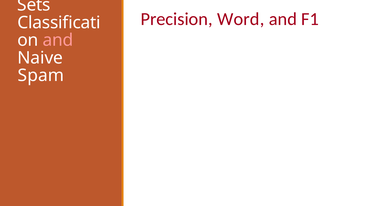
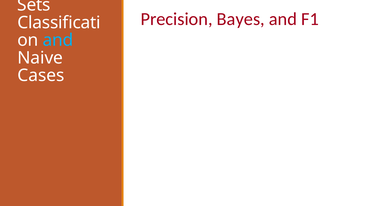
Word: Word -> Bayes
and at (58, 40) colour: pink -> light blue
Spam: Spam -> Cases
